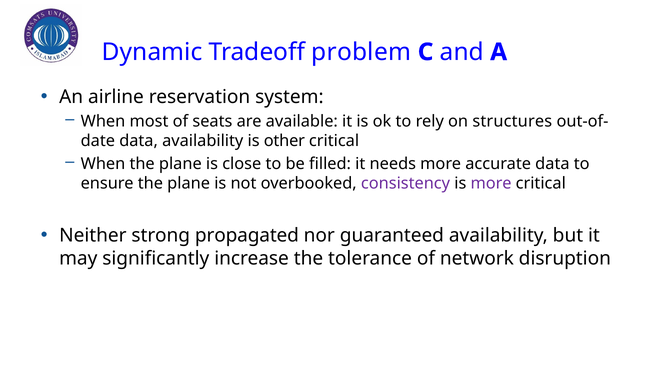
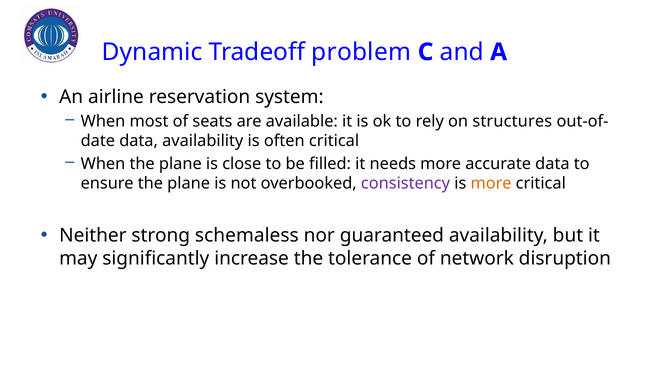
other: other -> often
more at (491, 183) colour: purple -> orange
propagated: propagated -> schemaless
